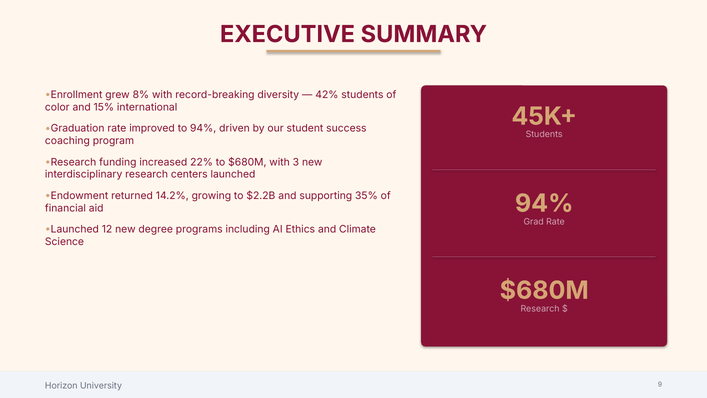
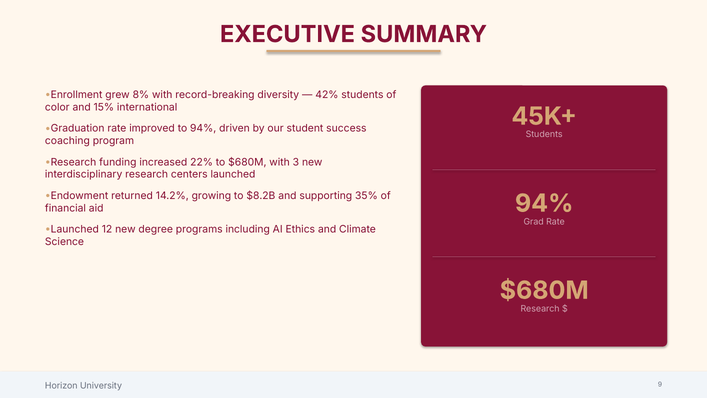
$2.2B: $2.2B -> $8.2B
